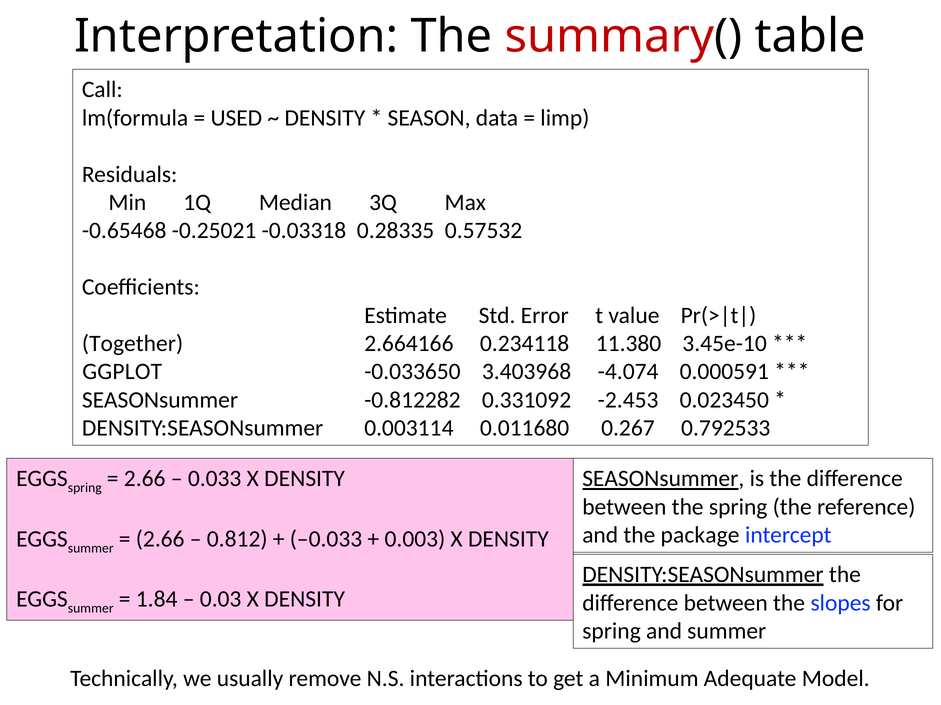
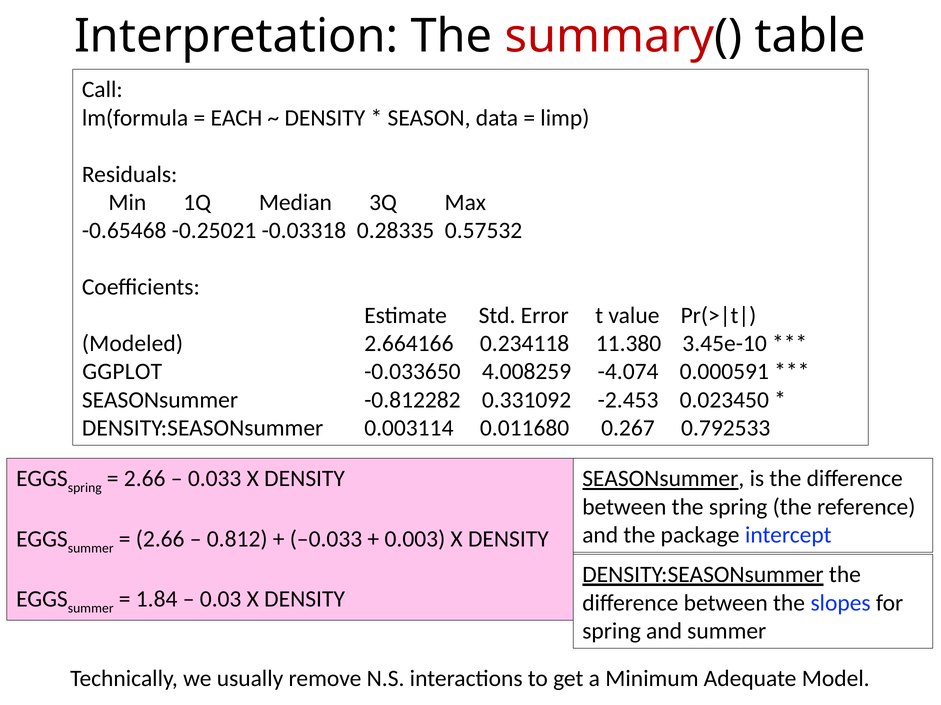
USED: USED -> EACH
Together: Together -> Modeled
3.403968: 3.403968 -> 4.008259
